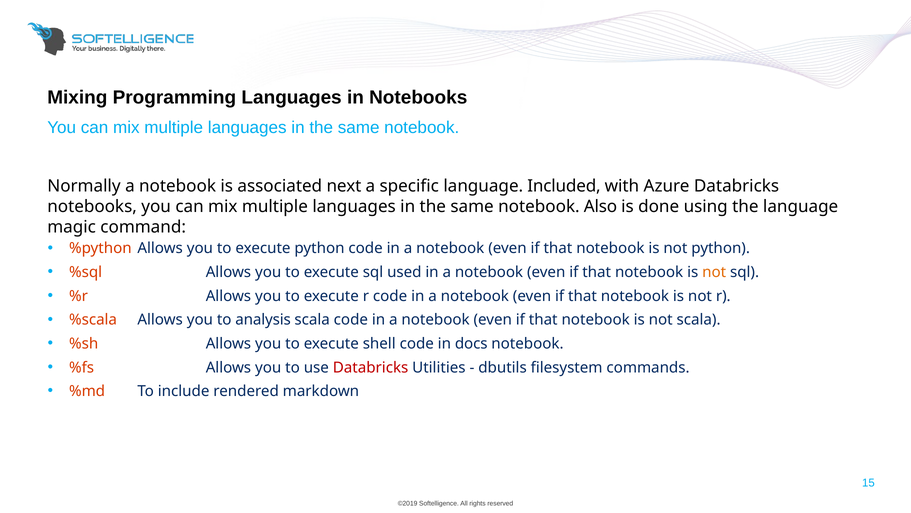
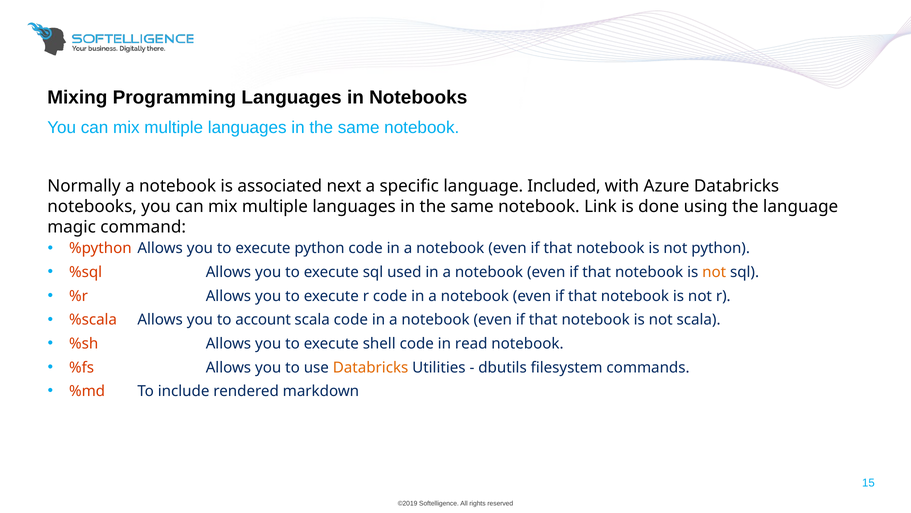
Also: Also -> Link
analysis: analysis -> account
docs: docs -> read
Databricks at (371, 367) colour: red -> orange
